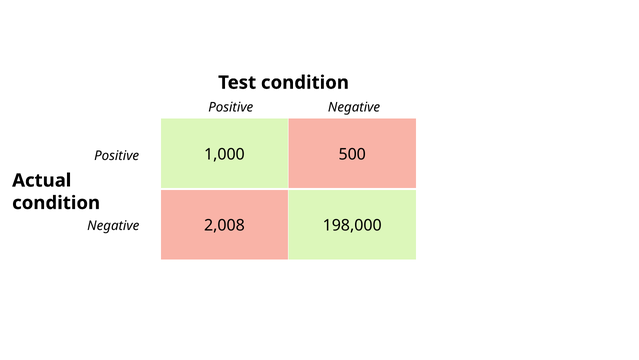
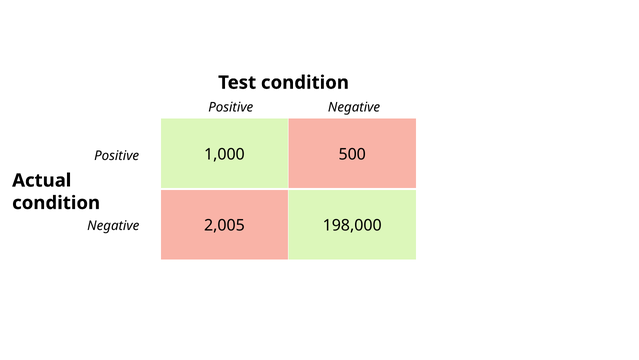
2,008: 2,008 -> 2,005
